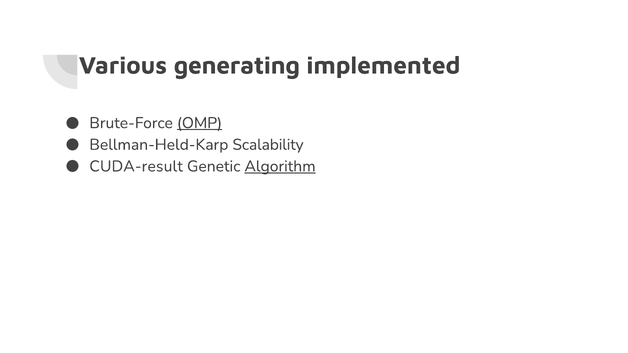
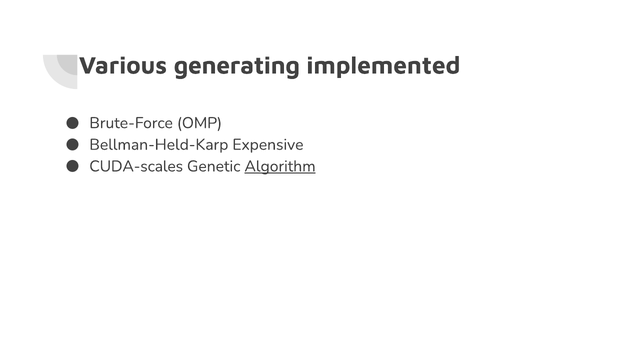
OMP underline: present -> none
Scalability: Scalability -> Expensive
CUDA-result: CUDA-result -> CUDA-scales
